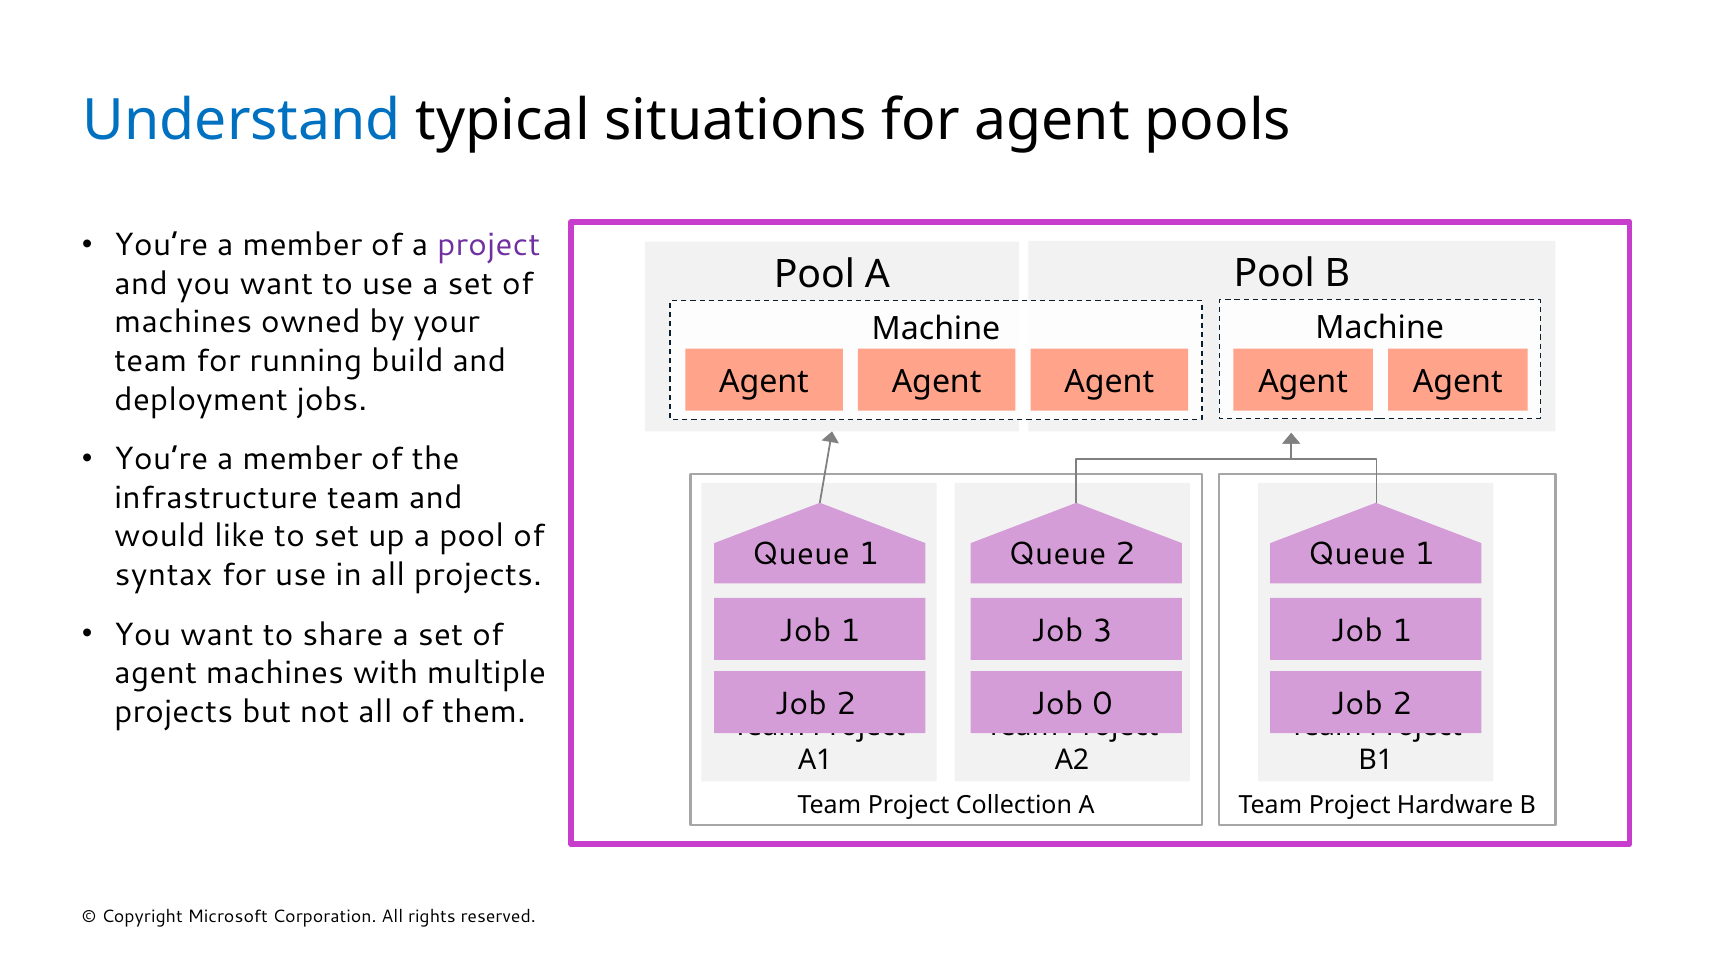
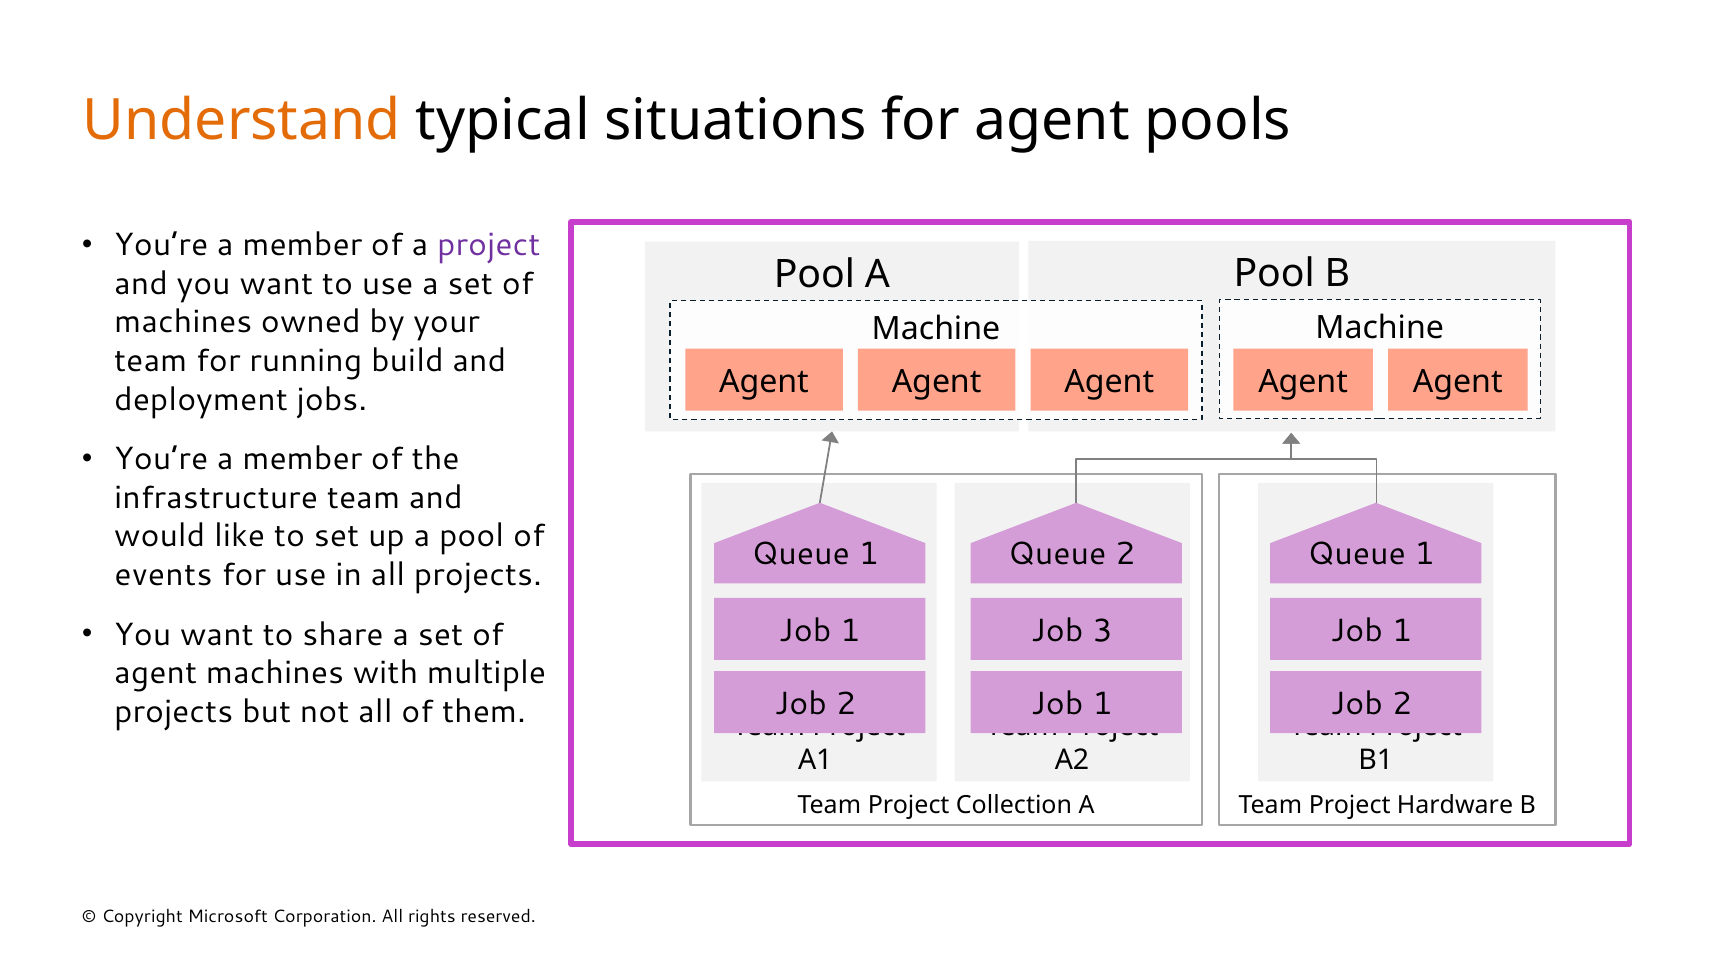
Understand colour: blue -> orange
syntax: syntax -> events
0 at (1102, 705): 0 -> 1
